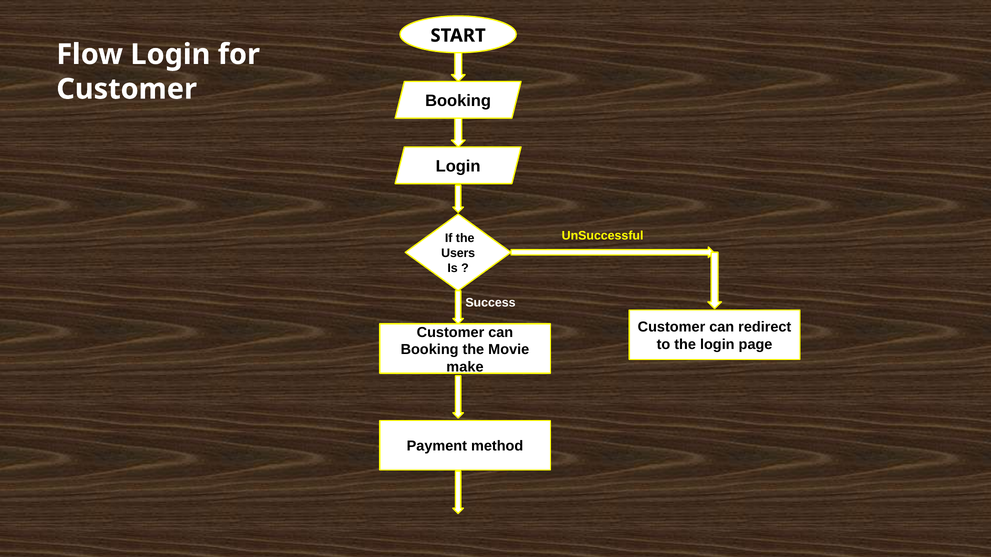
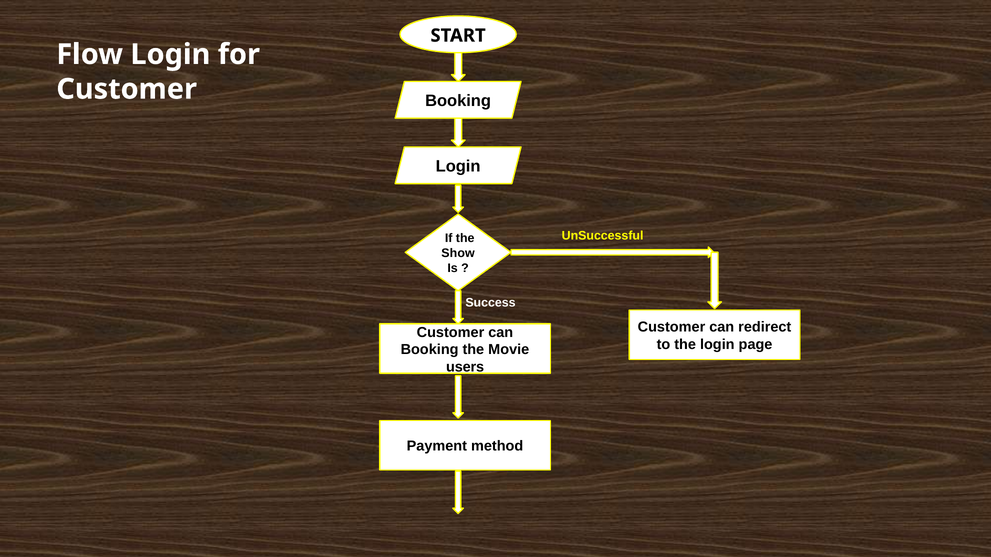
Users: Users -> Show
make: make -> users
